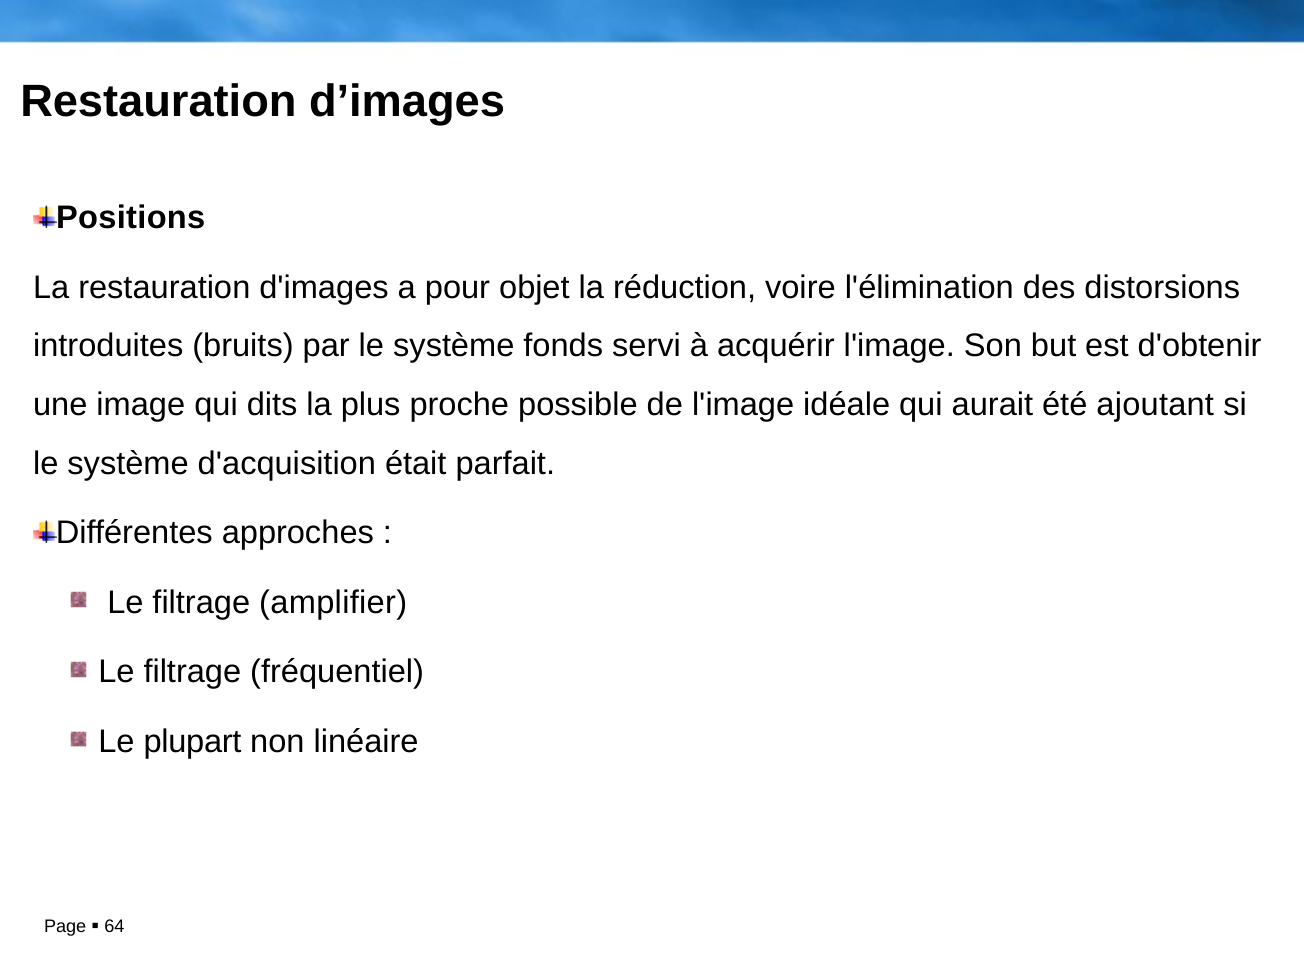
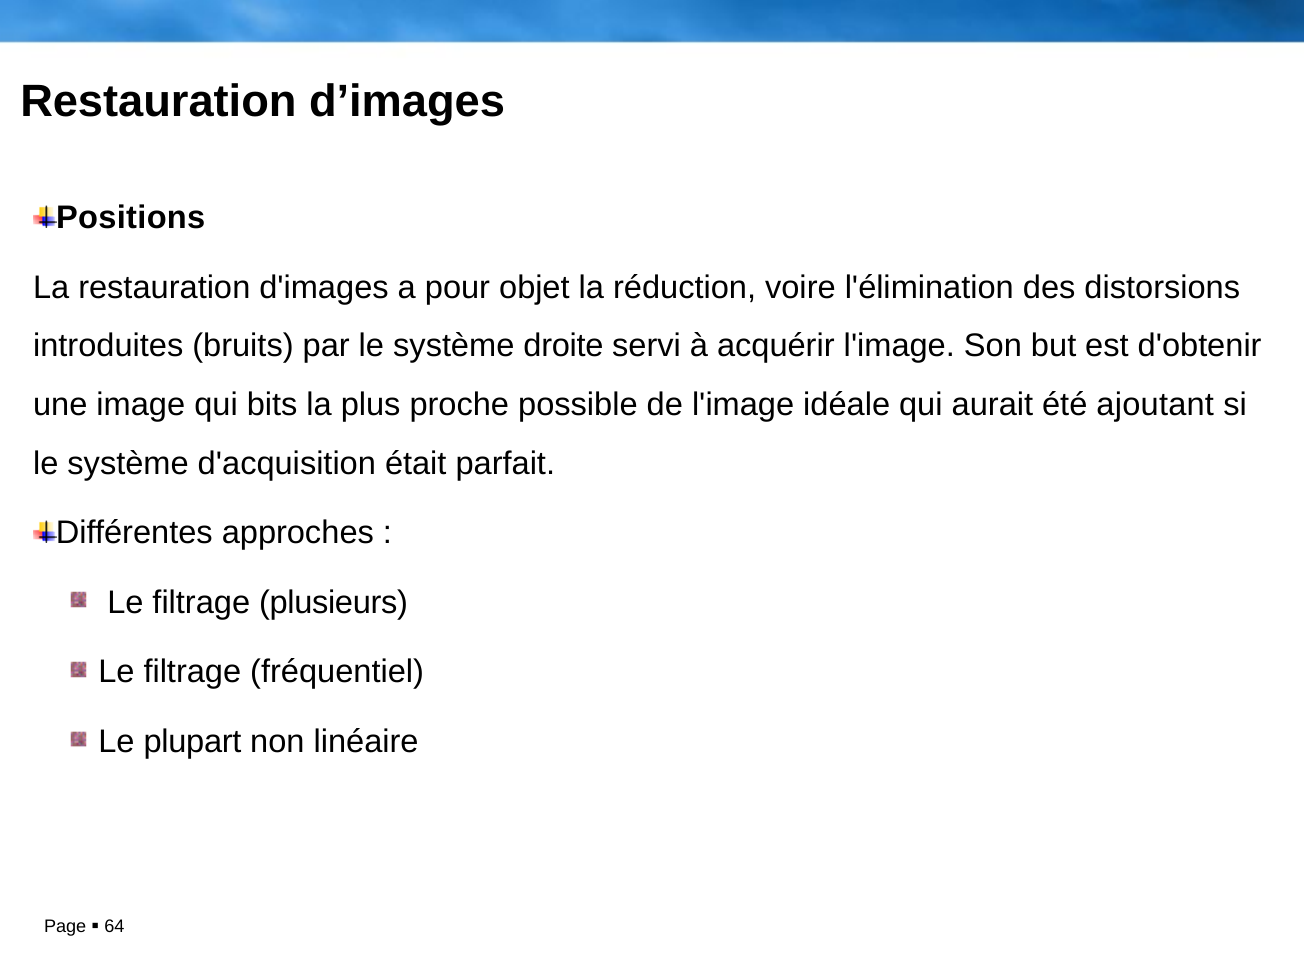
fonds: fonds -> droite
dits: dits -> bits
amplifier: amplifier -> plusieurs
